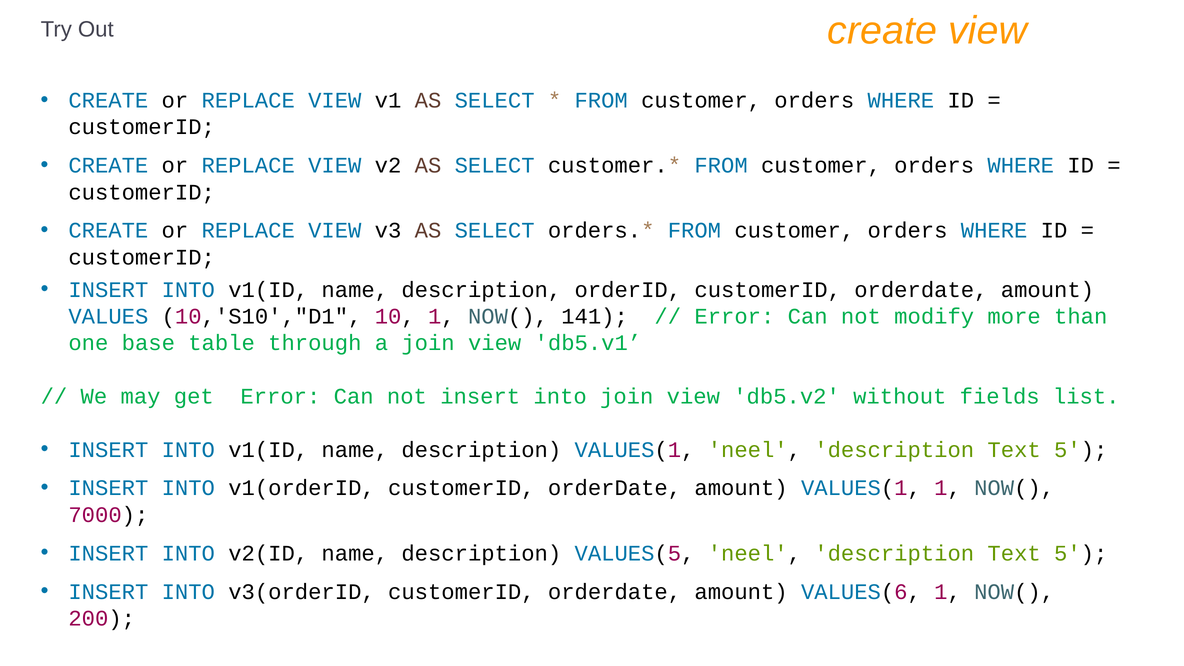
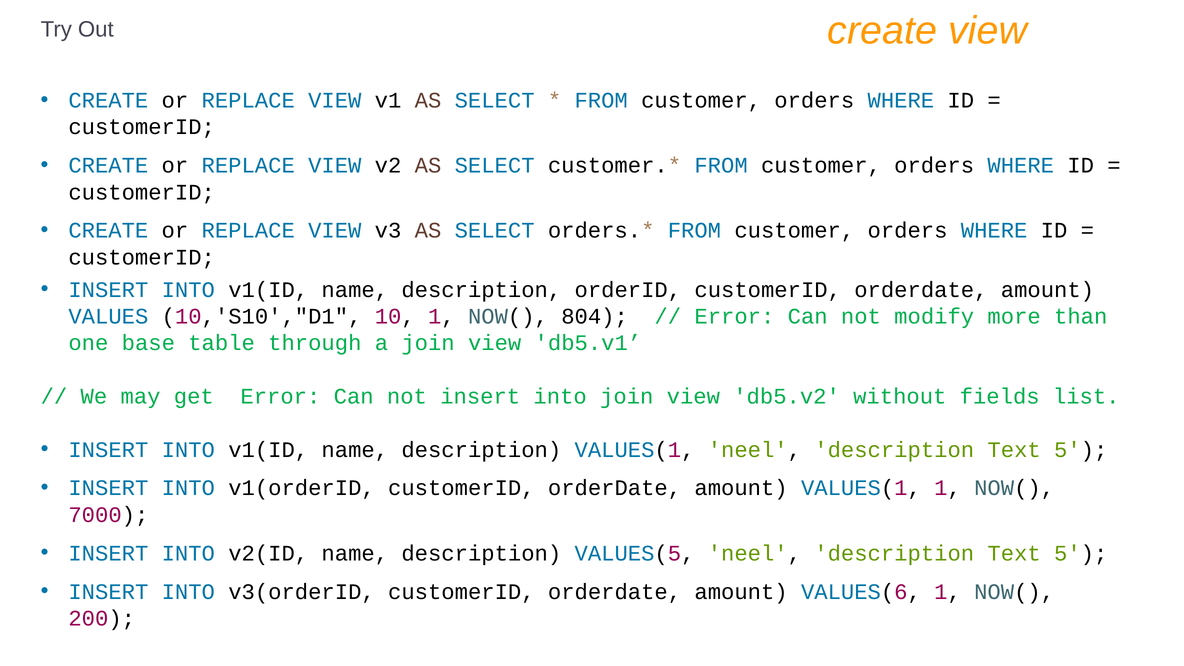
141: 141 -> 804
